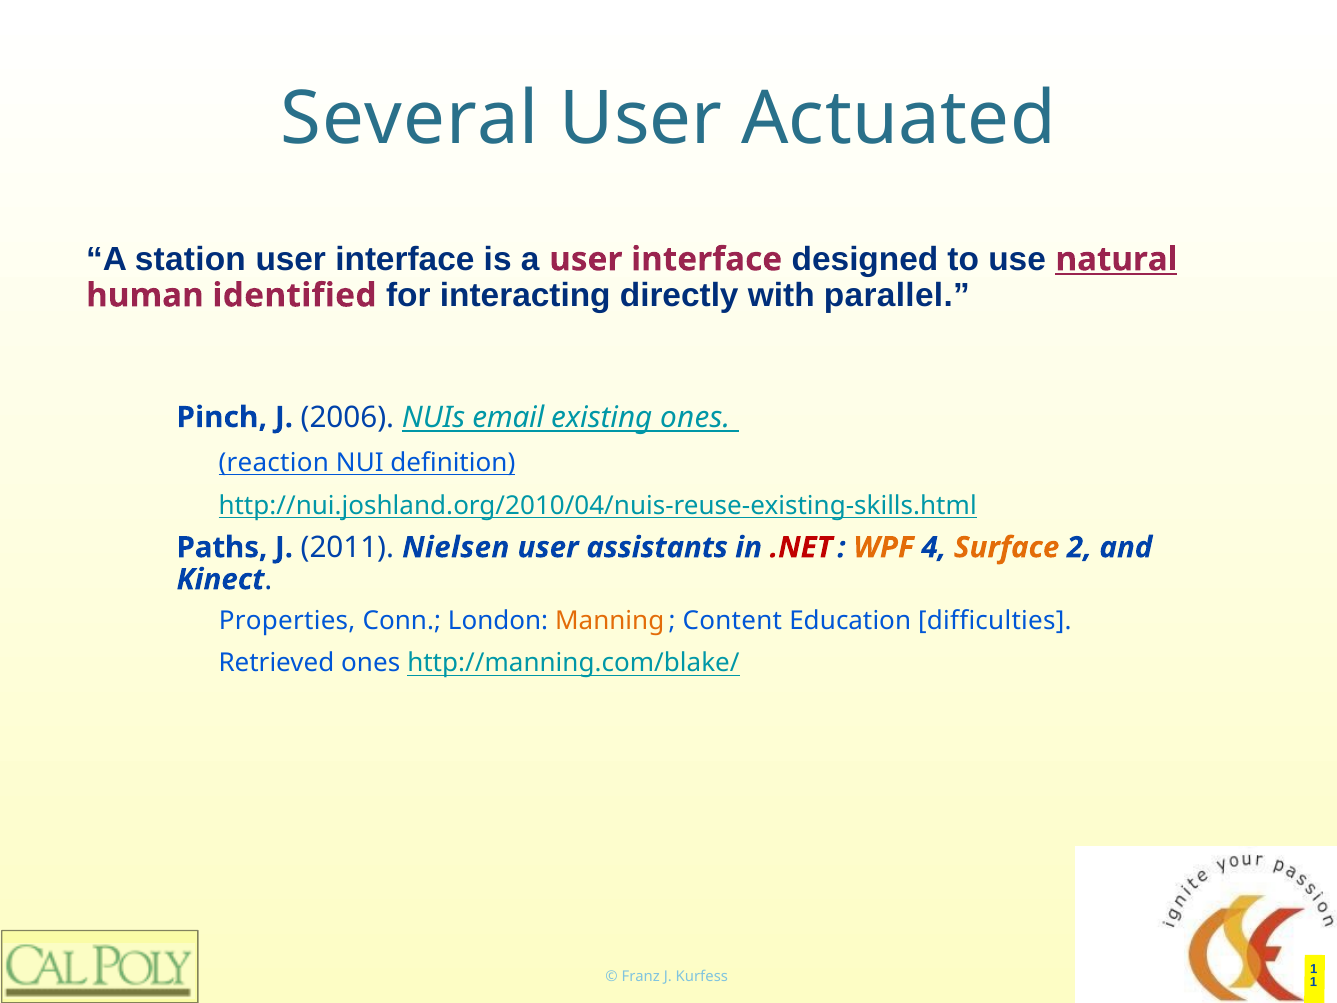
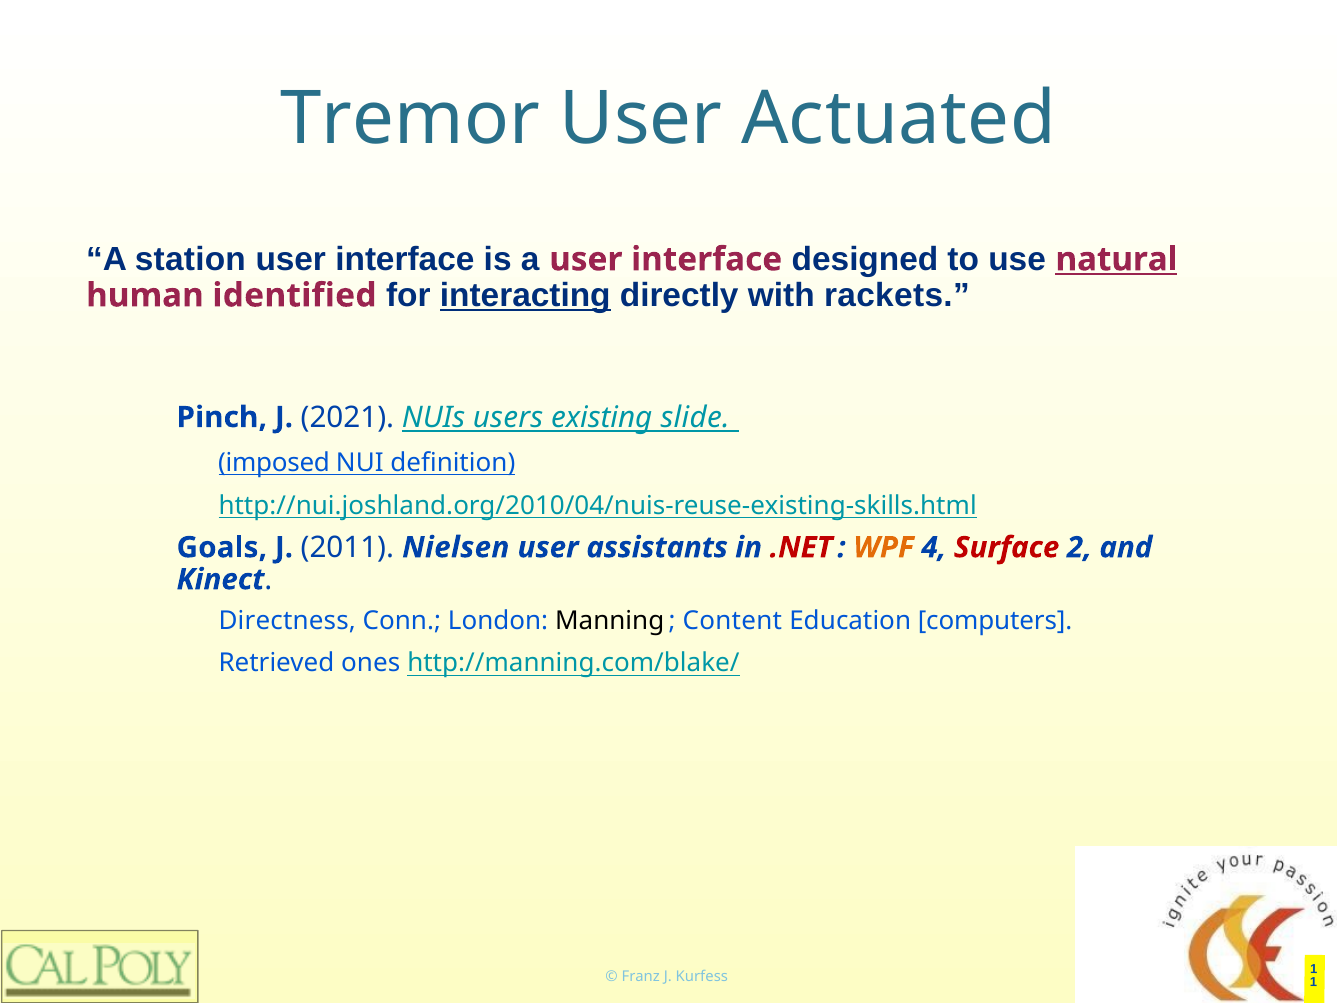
Several: Several -> Tremor
interacting underline: none -> present
parallel: parallel -> rackets
2006: 2006 -> 2021
email: email -> users
existing ones: ones -> slide
reaction: reaction -> imposed
Paths: Paths -> Goals
Surface colour: orange -> red
Properties: Properties -> Directness
Manning colour: orange -> black
difficulties: difficulties -> computers
